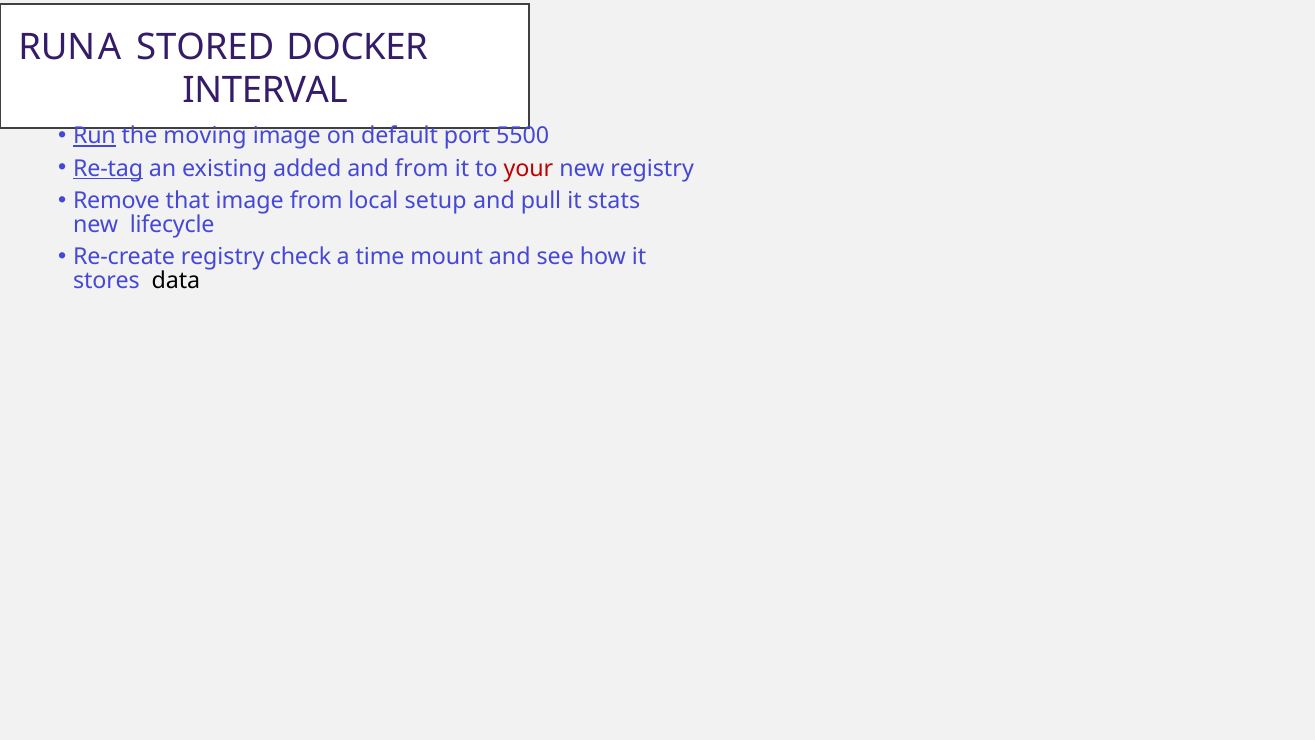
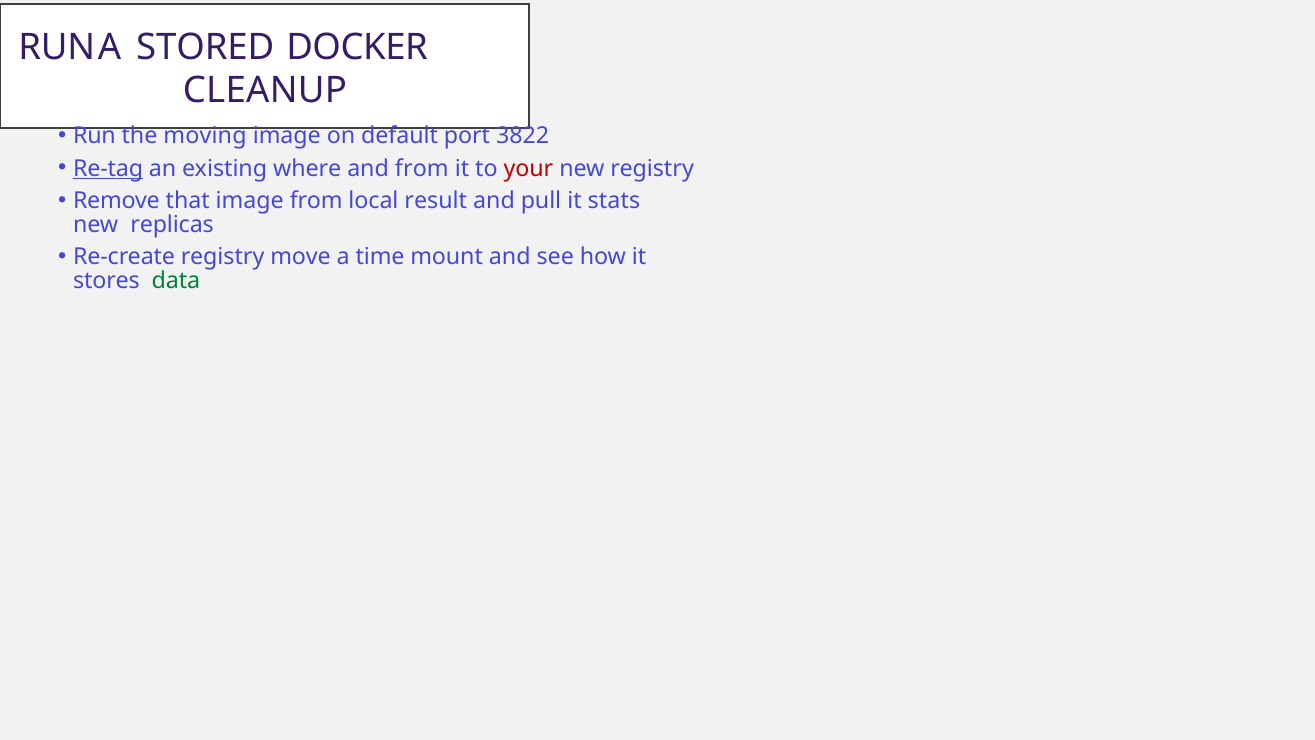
INTERVAL: INTERVAL -> CLEANUP
Run underline: present -> none
5500: 5500 -> 3822
added: added -> where
setup: setup -> result
lifecycle: lifecycle -> replicas
check: check -> move
data colour: black -> green
